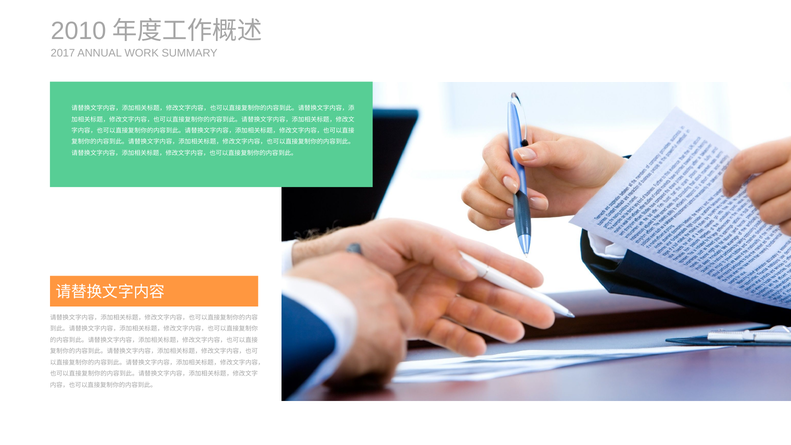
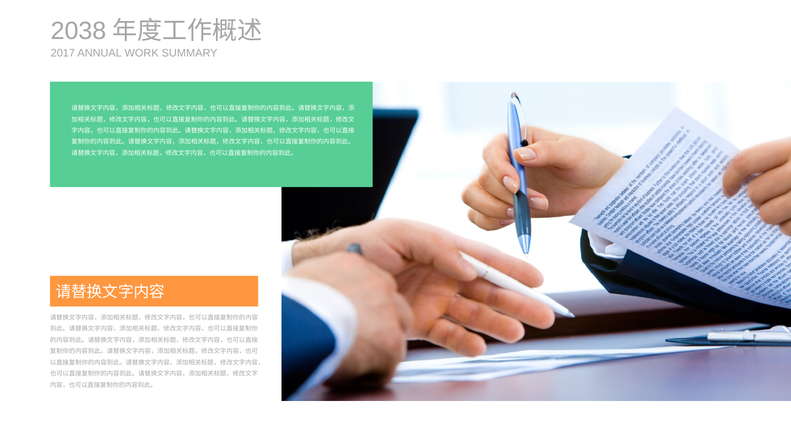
2010: 2010 -> 2038
